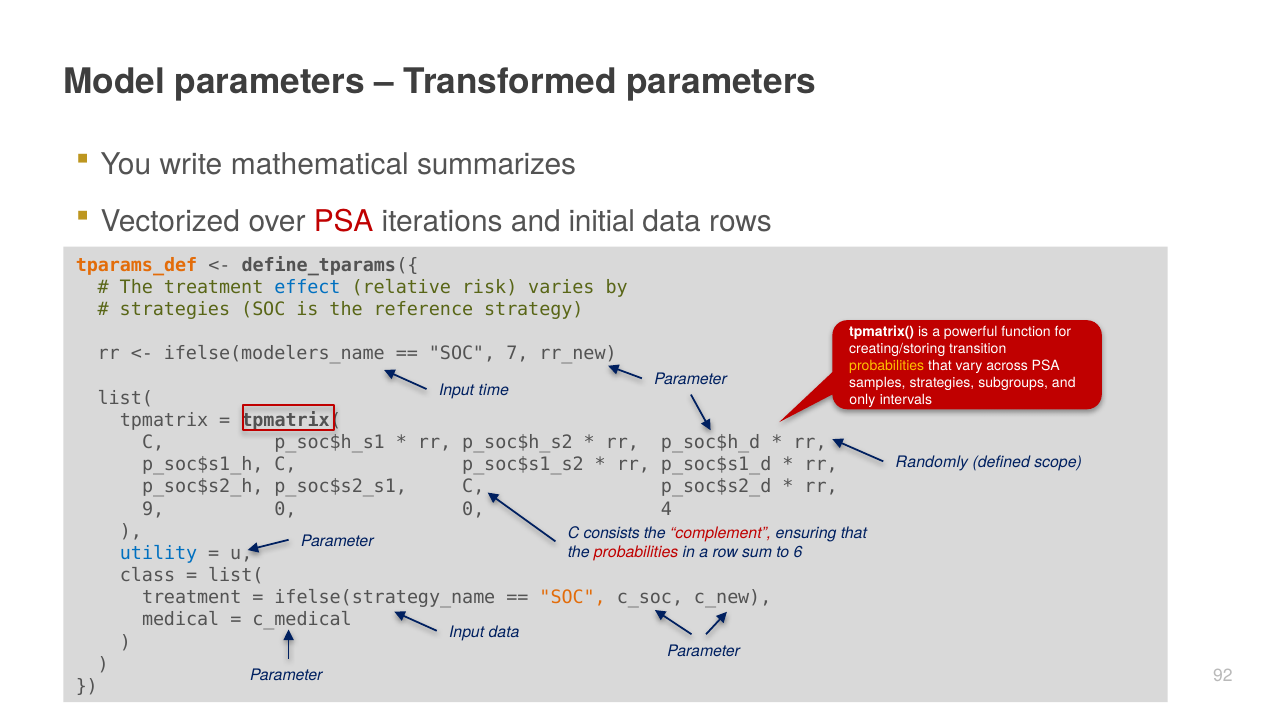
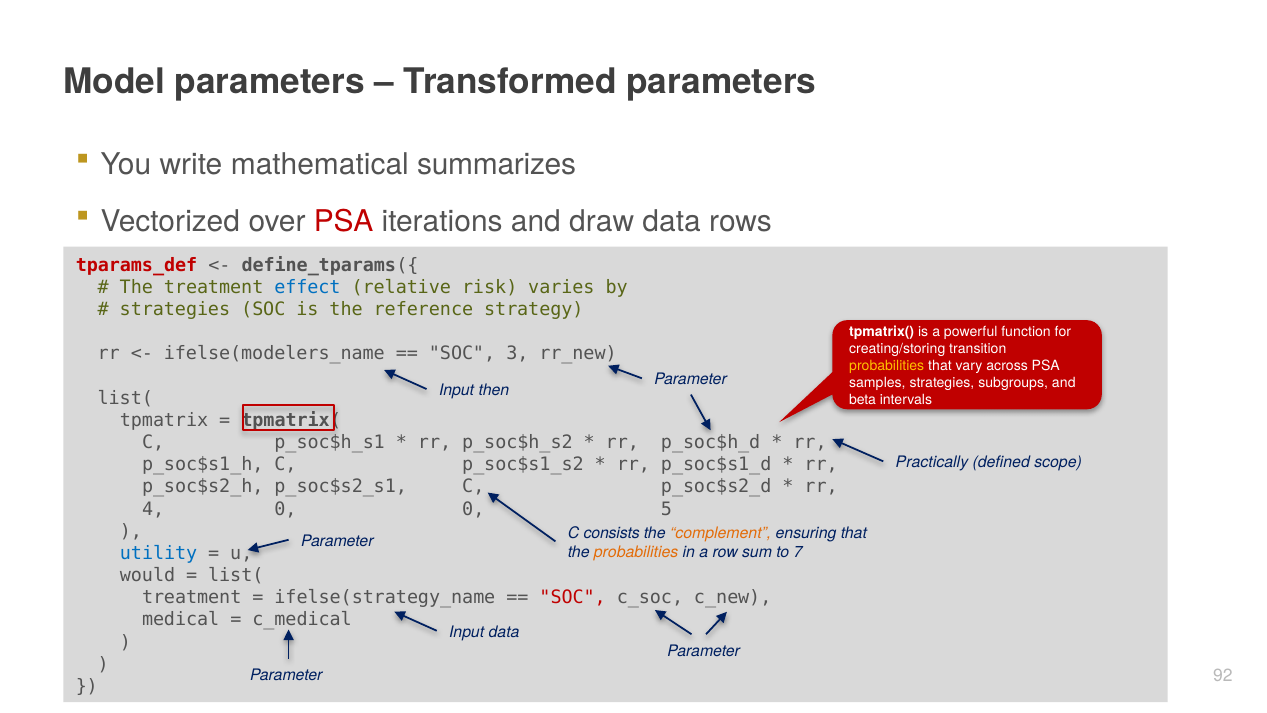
initial: initial -> draw
tparams_def colour: orange -> red
7: 7 -> 3
time: time -> then
only: only -> beta
Randomly: Randomly -> Practically
9: 9 -> 4
4: 4 -> 5
complement colour: red -> orange
probabilities at (636, 552) colour: red -> orange
6: 6 -> 7
class: class -> would
SOC at (573, 597) colour: orange -> red
